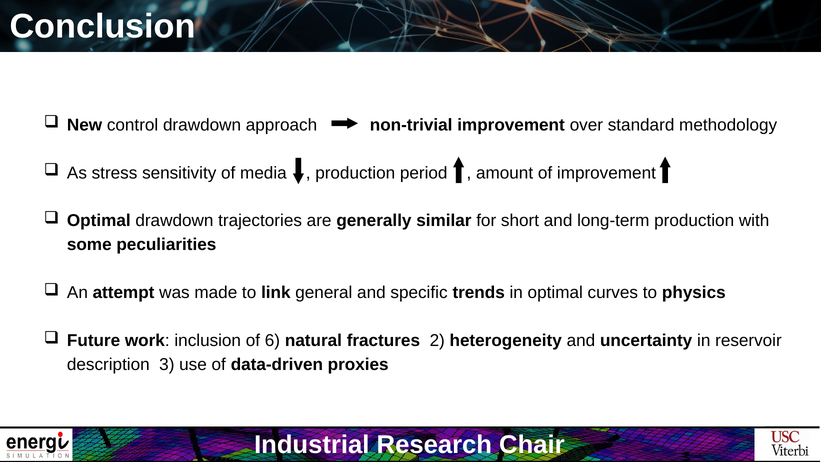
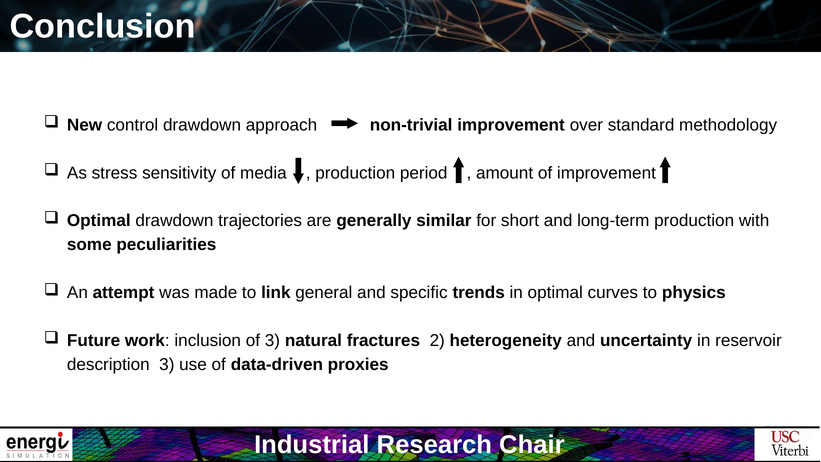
of 6: 6 -> 3
